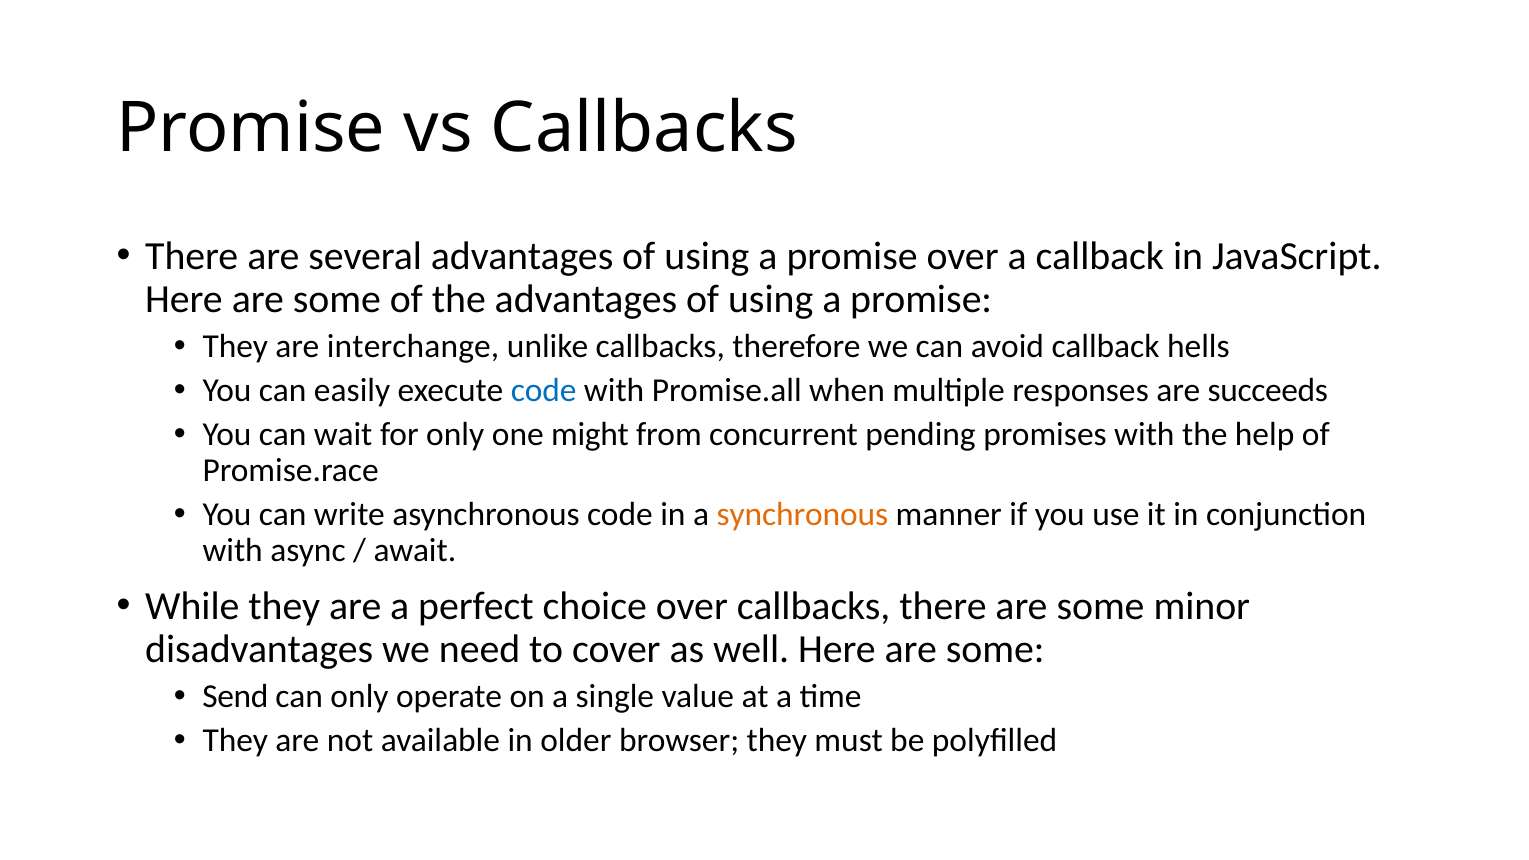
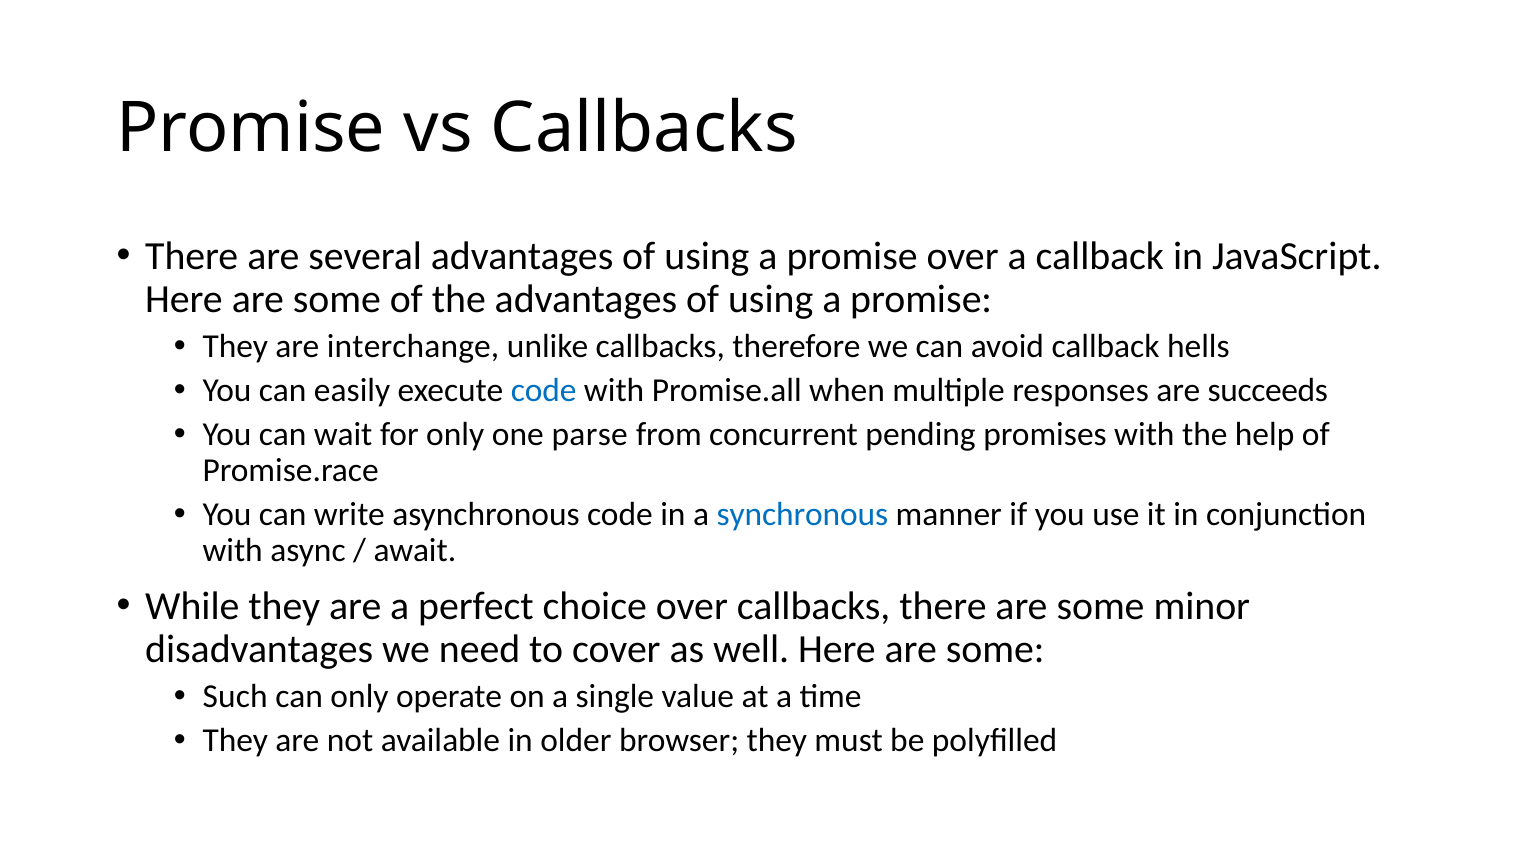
might: might -> parse
synchronous colour: orange -> blue
Send: Send -> Such
